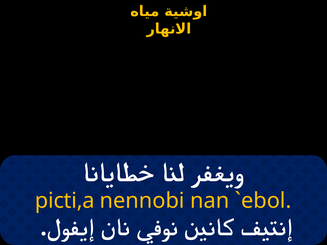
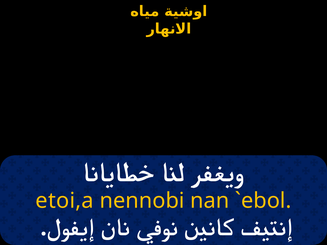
picti,a: picti,a -> etoi,a
